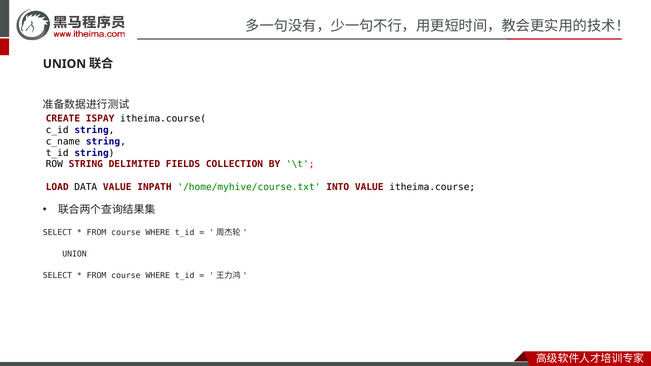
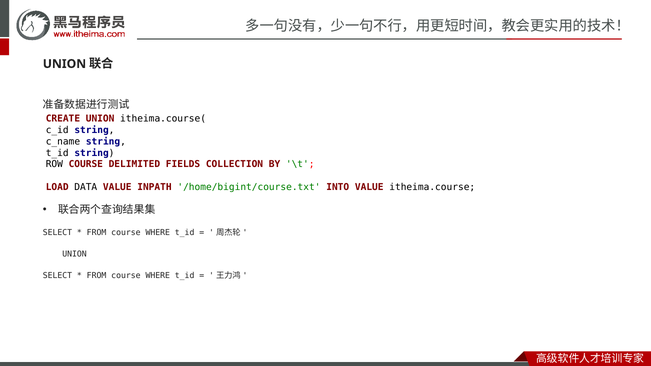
CREATE ISPAY: ISPAY -> UNION
ROW STRING: STRING -> COURSE
/home/myhive/course.txt: /home/myhive/course.txt -> /home/bigint/course.txt
